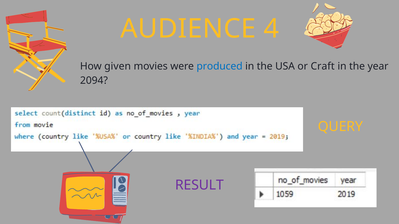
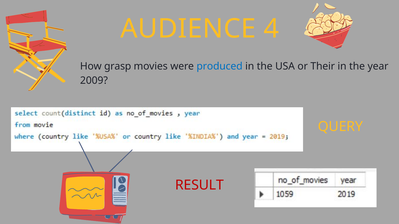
given: given -> grasp
Craft: Craft -> Their
2094: 2094 -> 2009
RESULT colour: purple -> red
